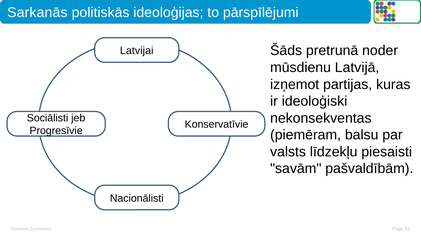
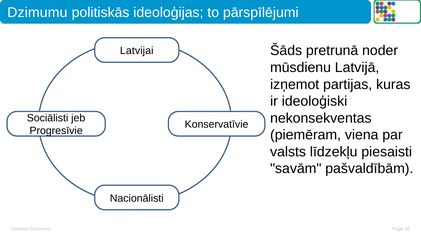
Sarkanās: Sarkanās -> Dzimumu
balsu: balsu -> viena
